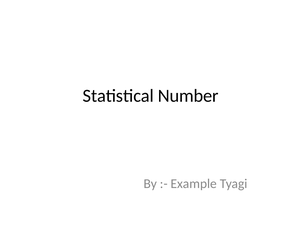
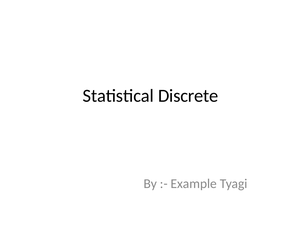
Number: Number -> Discrete
